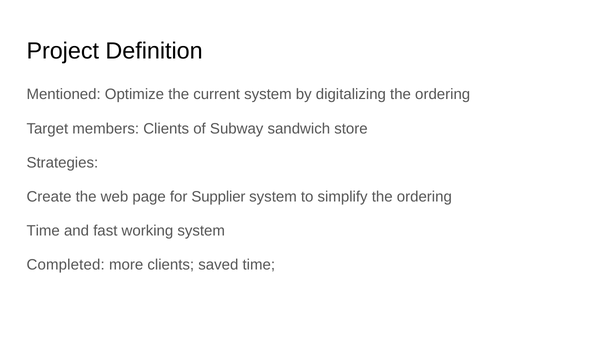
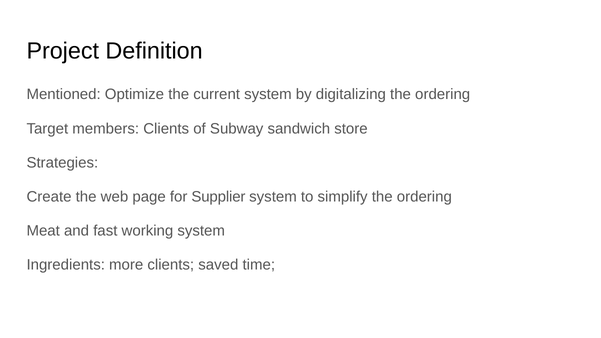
Time at (43, 231): Time -> Meat
Completed: Completed -> Ingredients
